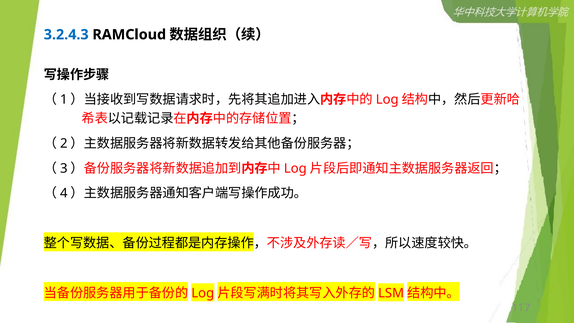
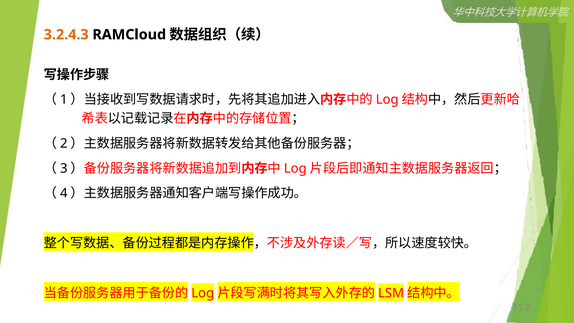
3.2.4.3 colour: blue -> orange
